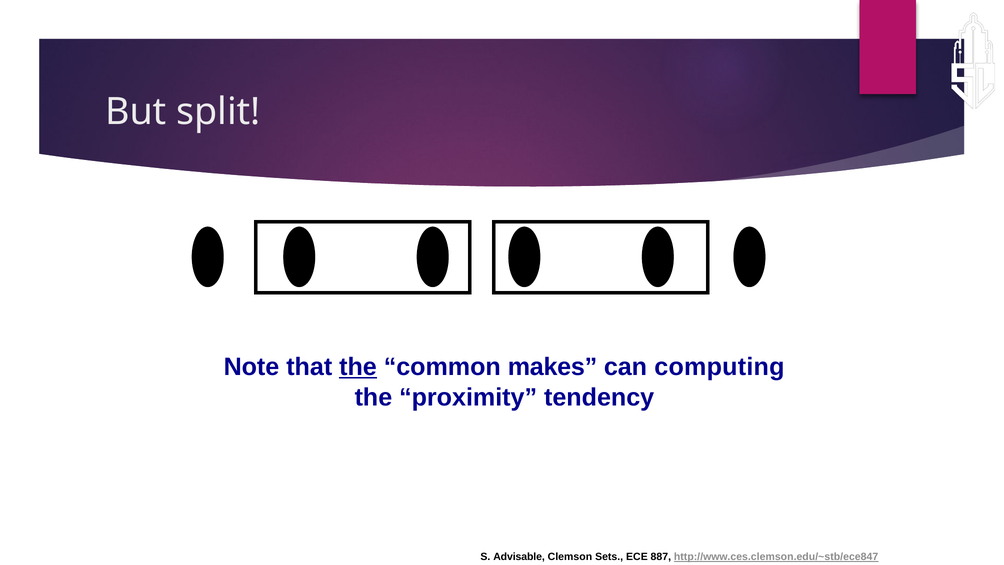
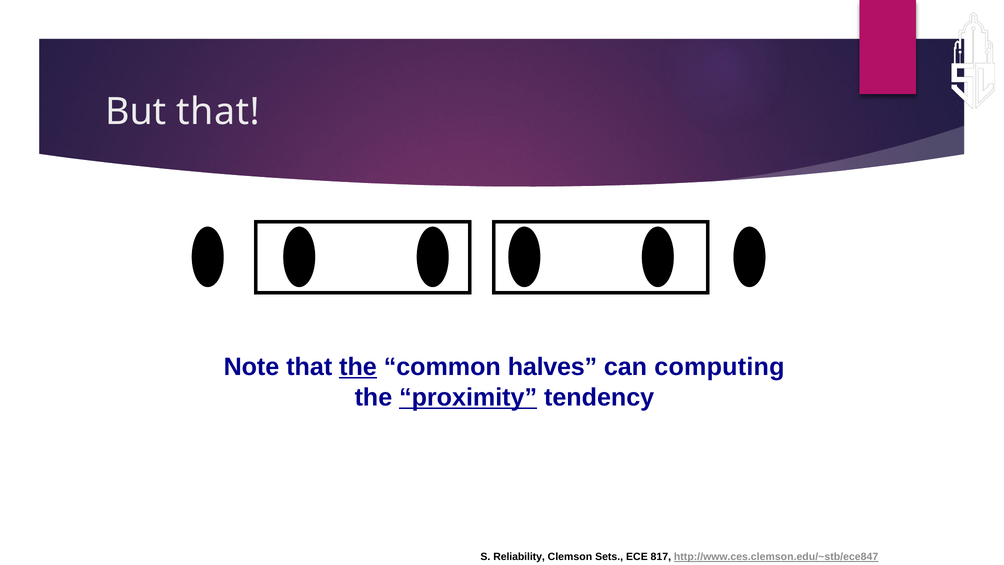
But split: split -> that
makes: makes -> halves
proximity underline: none -> present
Advisable: Advisable -> Reliability
887: 887 -> 817
